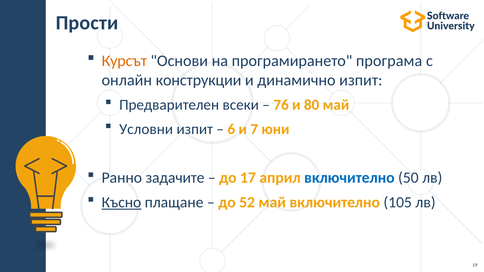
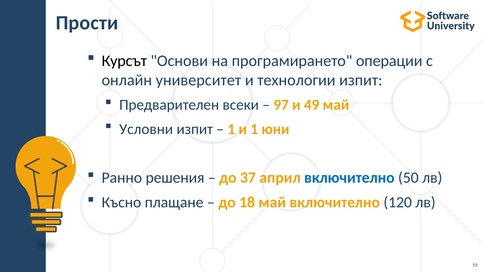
Курсът colour: orange -> black
програма: програма -> операции
конструкции: конструкции -> университет
динамично: динамично -> технологии
76: 76 -> 97
80: 80 -> 49
6 at (231, 129): 6 -> 1
и 7: 7 -> 1
задачите: задачите -> решения
17: 17 -> 37
Късно underline: present -> none
52: 52 -> 18
105: 105 -> 120
